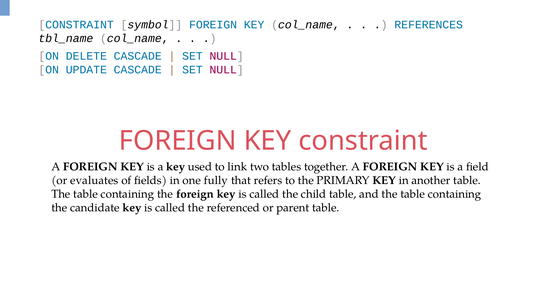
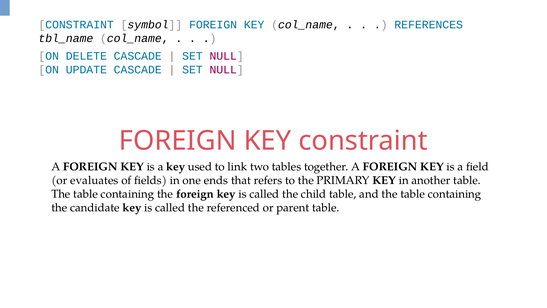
fully: fully -> ends
